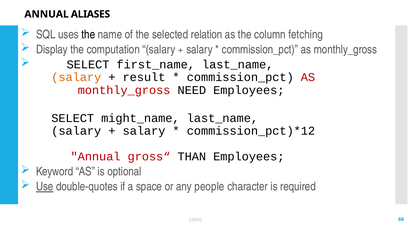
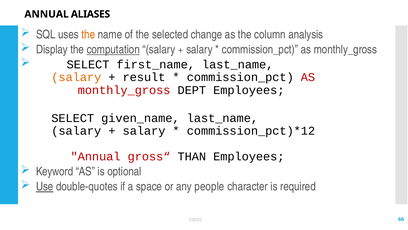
the at (88, 34) colour: black -> orange
relation: relation -> change
fetching: fetching -> analysis
computation underline: none -> present
NEED: NEED -> DEPT
might_name: might_name -> given_name
